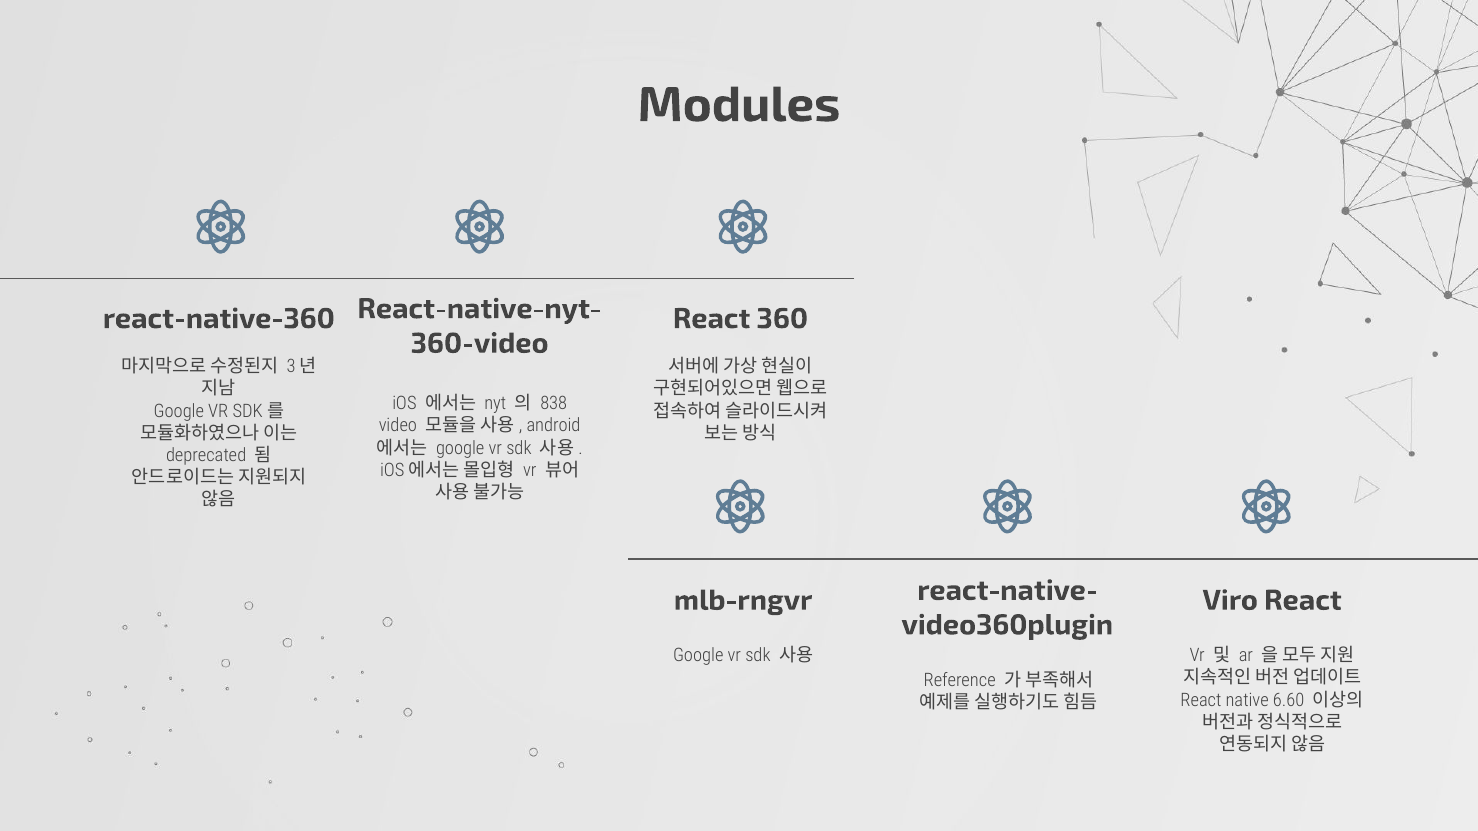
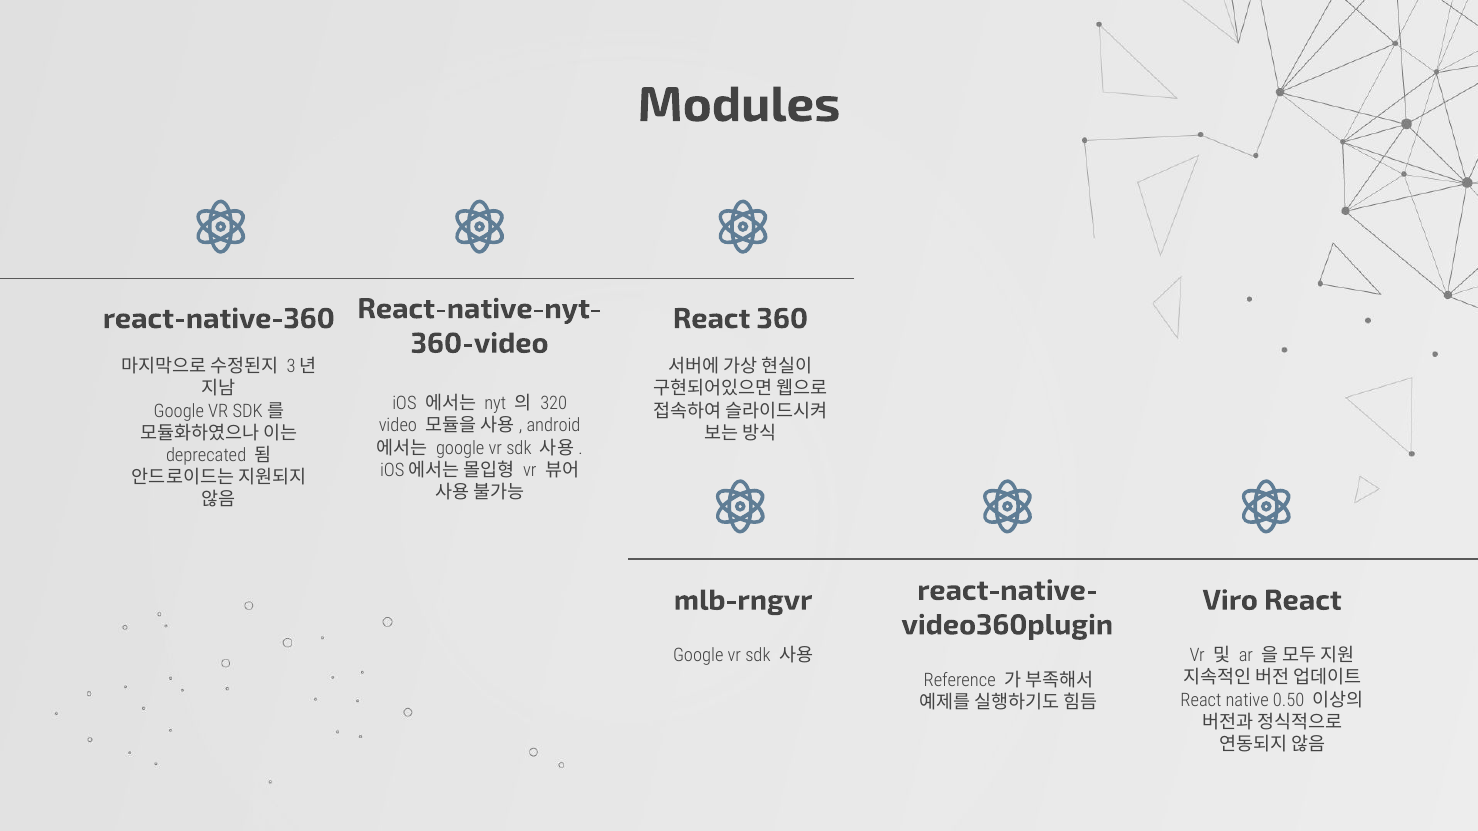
838: 838 -> 320
6.60: 6.60 -> 0.50
